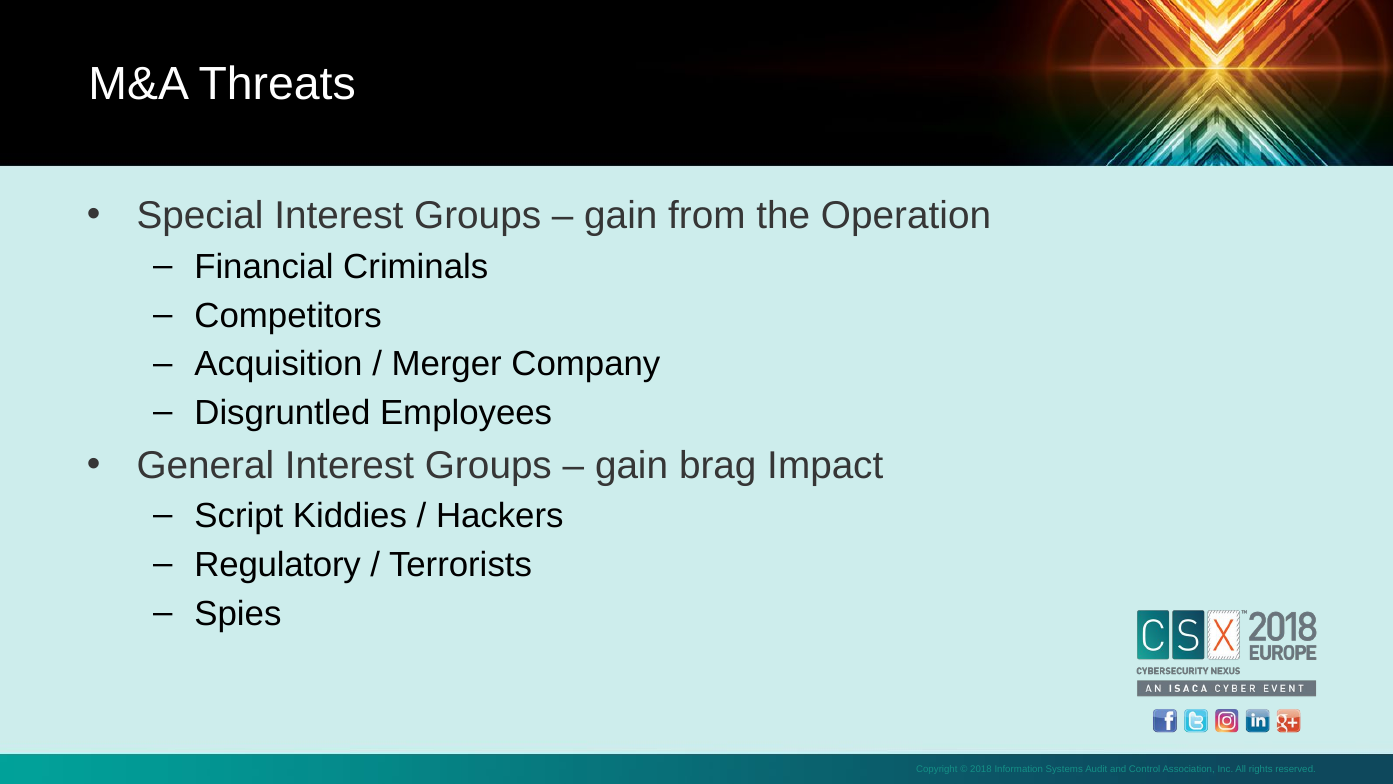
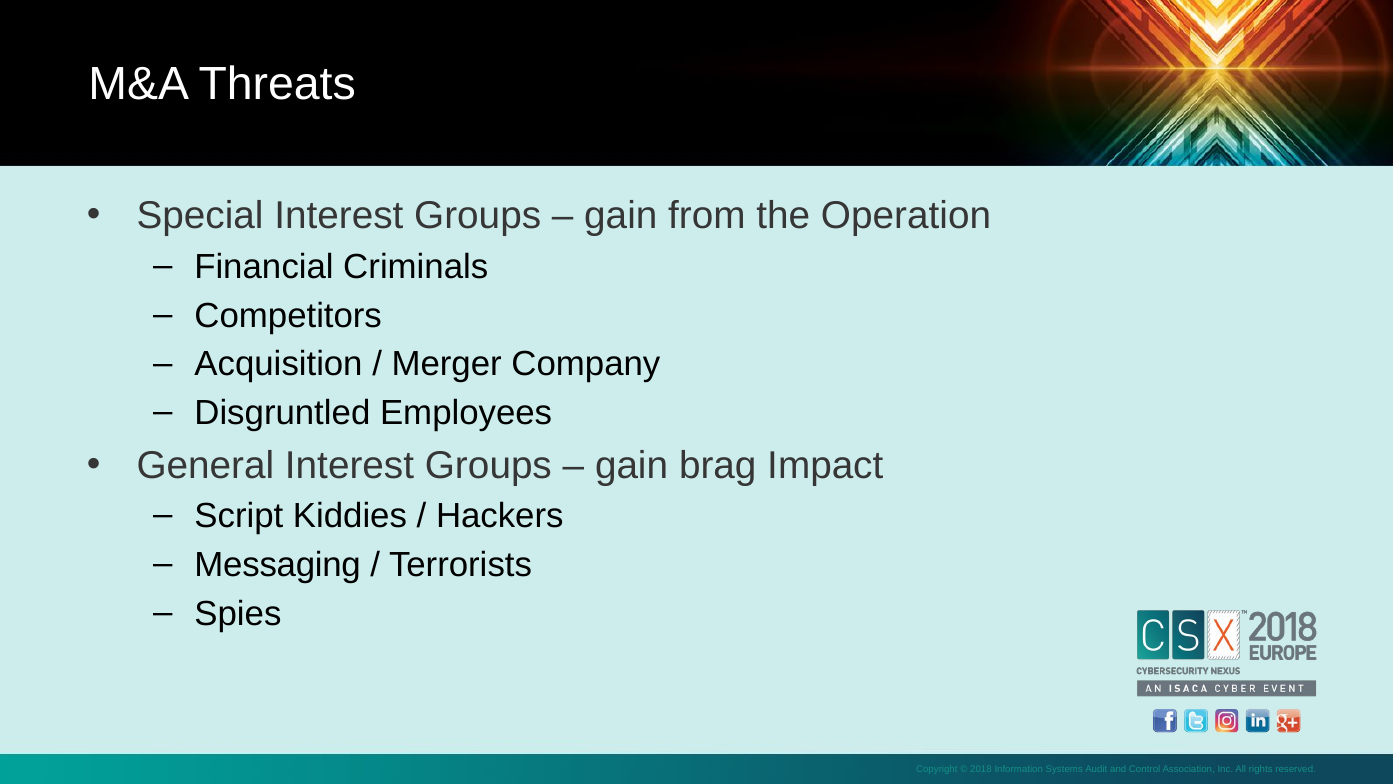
Regulatory: Regulatory -> Messaging
